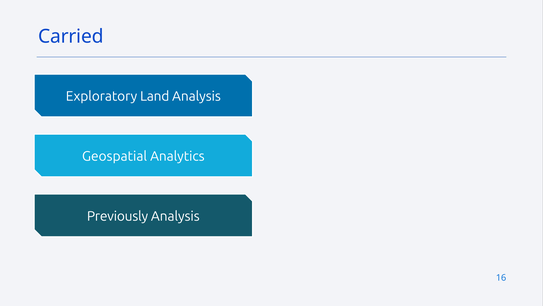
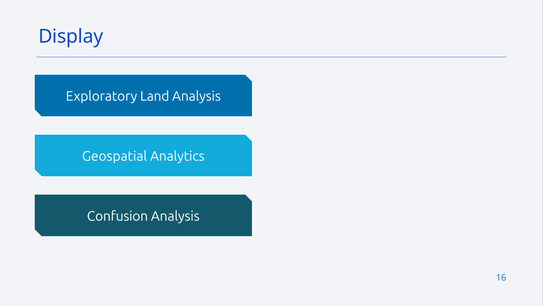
Carried: Carried -> Display
Previously: Previously -> Confusion
